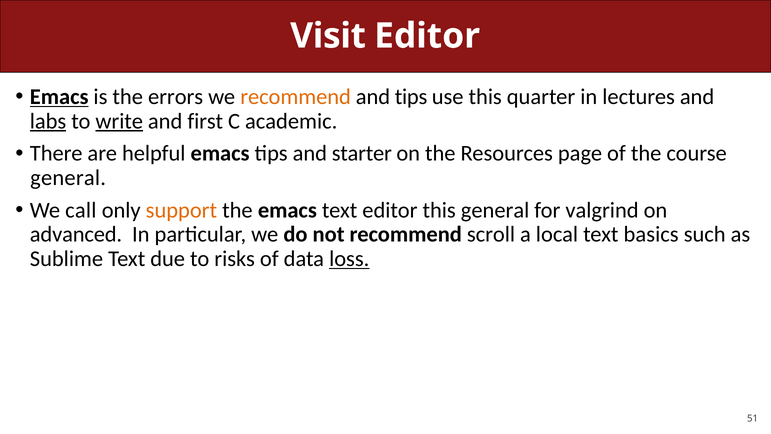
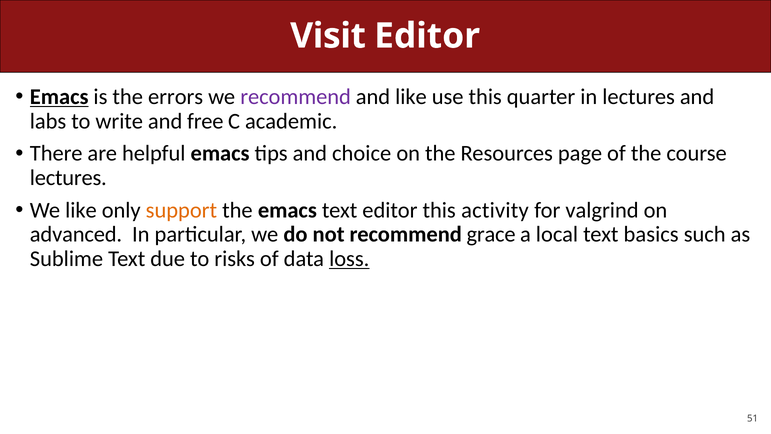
recommend at (296, 97) colour: orange -> purple
and tips: tips -> like
labs underline: present -> none
write underline: present -> none
first: first -> free
starter: starter -> choice
general at (68, 178): general -> lectures
We call: call -> like
this general: general -> activity
scroll: scroll -> grace
